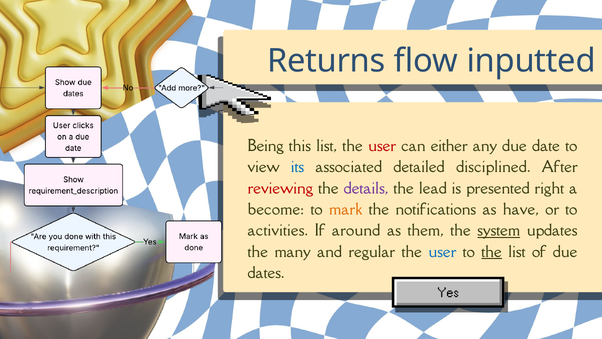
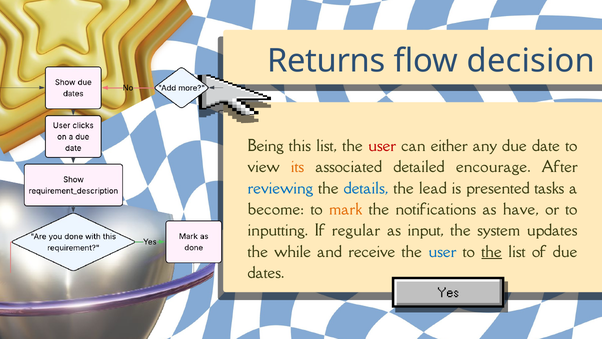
inputted: inputted -> decision
its colour: blue -> orange
disciplined: disciplined -> encourage
reviewing colour: red -> blue
details colour: purple -> blue
right: right -> tasks
activities: activities -> inputting
around: around -> regular
them: them -> input
system underline: present -> none
many: many -> while
regular: regular -> receive
